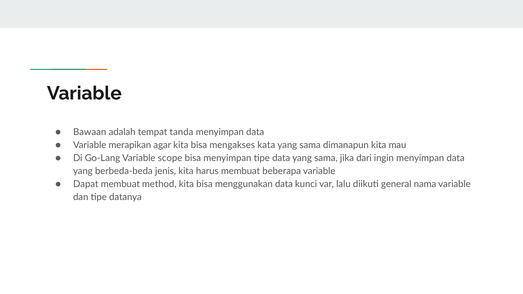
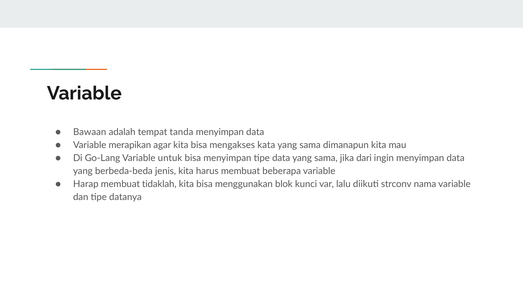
scope: scope -> untuk
Dapat: Dapat -> Harap
method: method -> tidaklah
menggunakan data: data -> blok
general: general -> strconv
